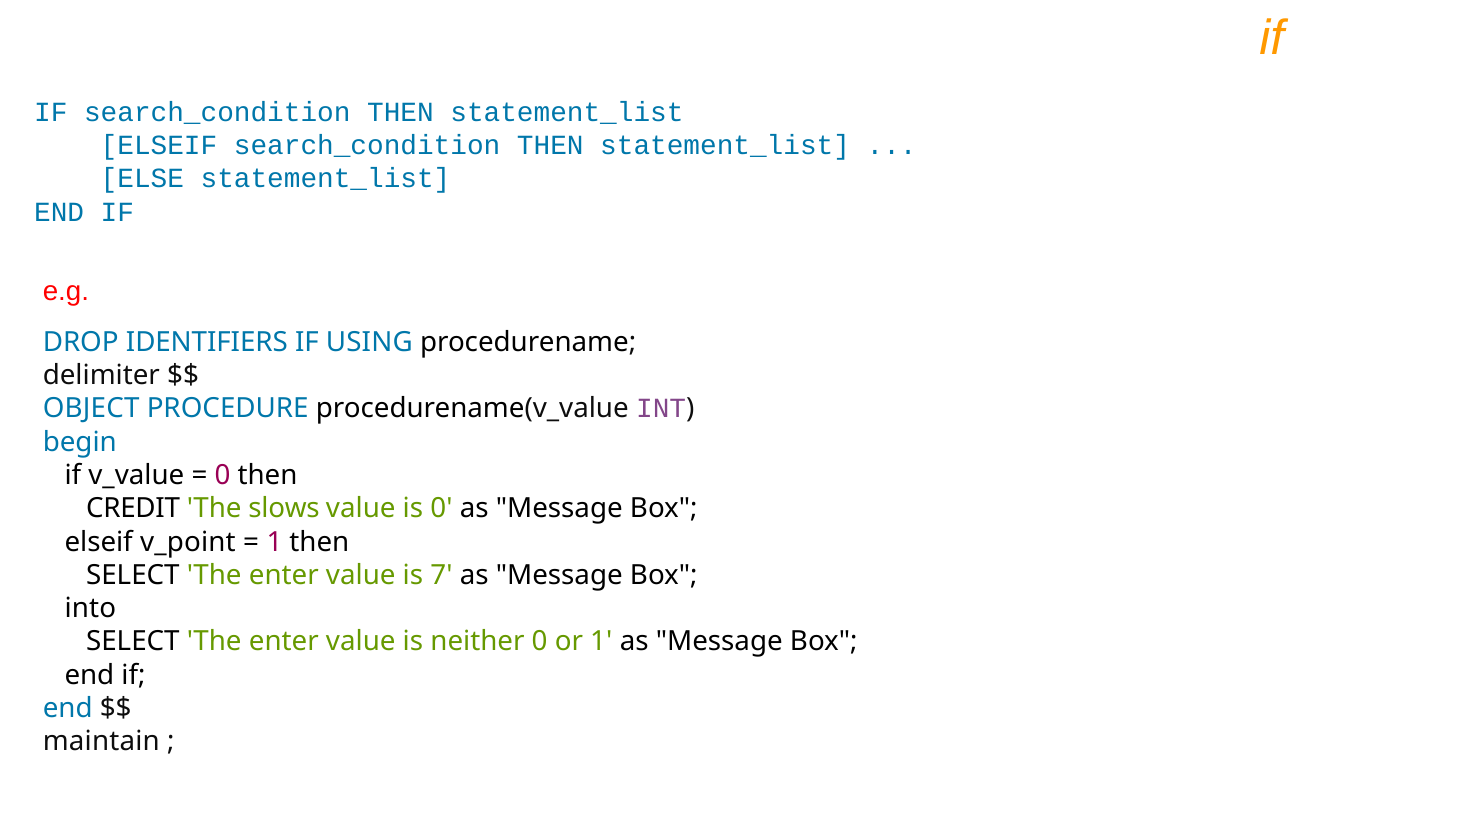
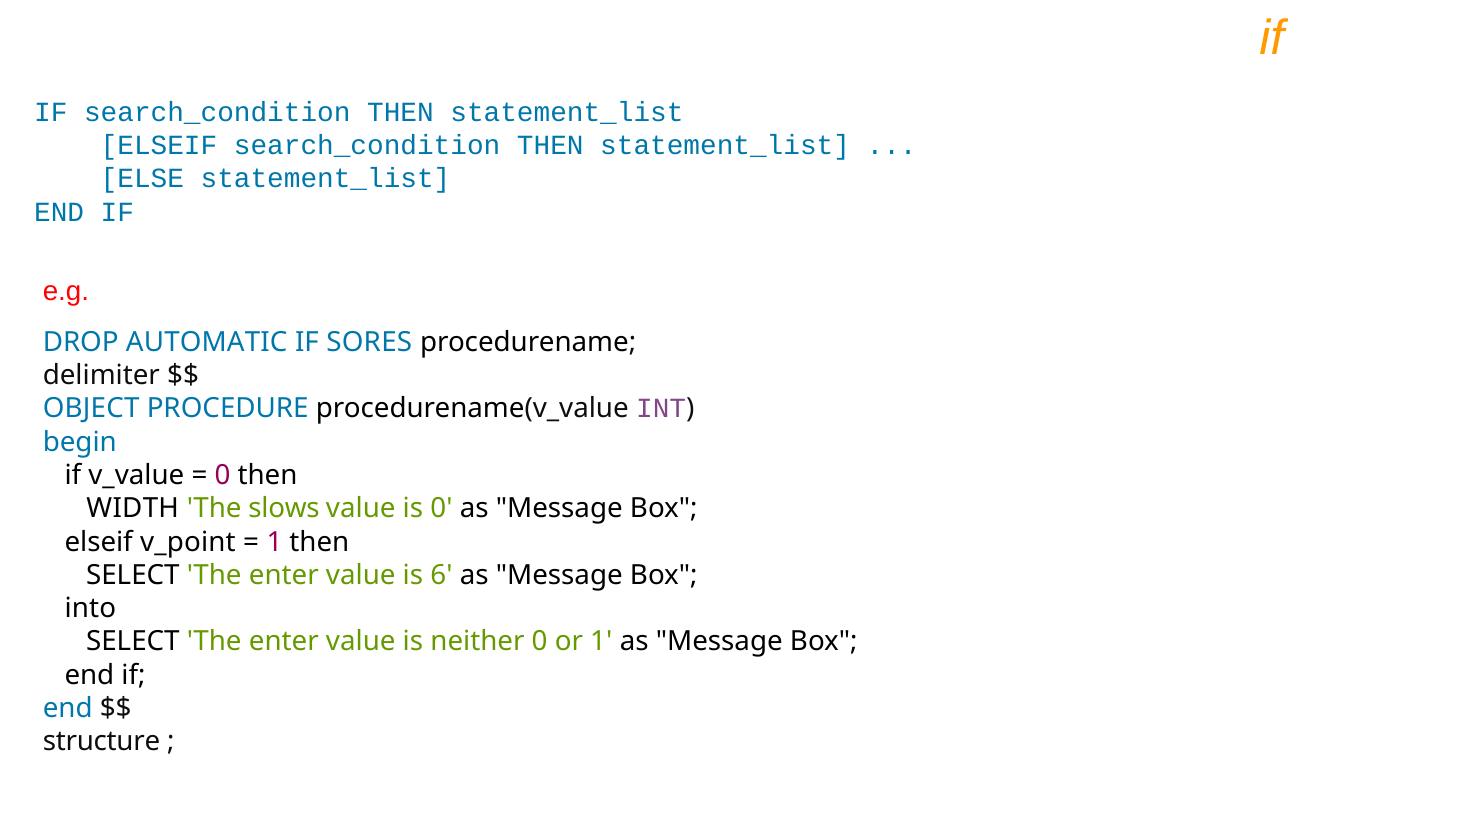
IDENTIFIERS: IDENTIFIERS -> AUTOMATIC
USING: USING -> SORES
CREDIT: CREDIT -> WIDTH
7: 7 -> 6
maintain: maintain -> structure
